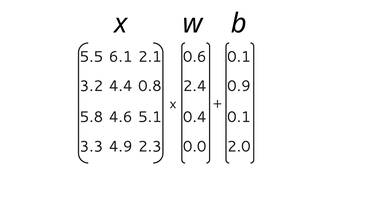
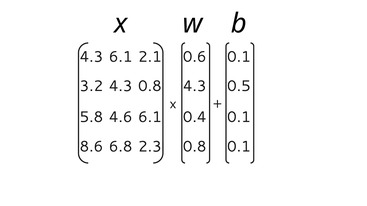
5.5 at (91, 57): 5.5 -> 4.3
4.4 at (121, 86): 4.4 -> 4.3
2.4 at (195, 86): 2.4 -> 4.3
0.9: 0.9 -> 0.5
5.1 at (150, 117): 5.1 -> 6.1
3.3: 3.3 -> 8.6
4.9: 4.9 -> 6.8
0.0 at (195, 147): 0.0 -> 0.8
2.0 at (239, 147): 2.0 -> 0.1
